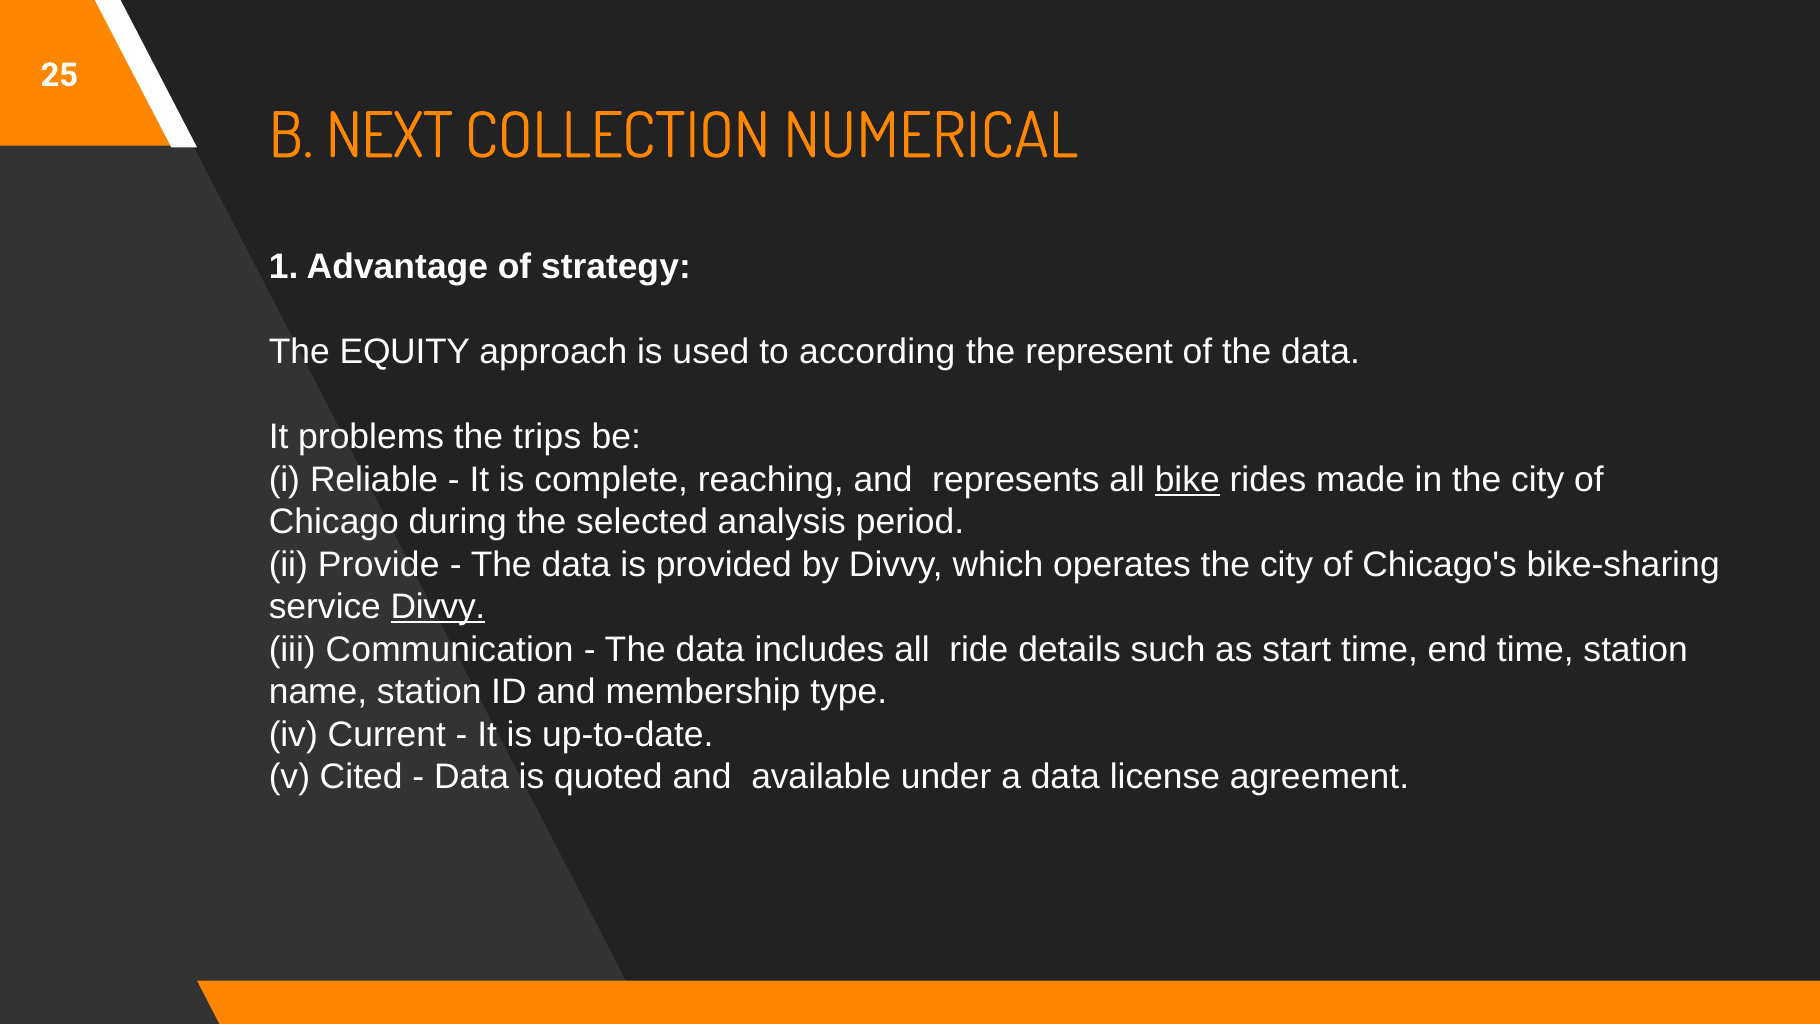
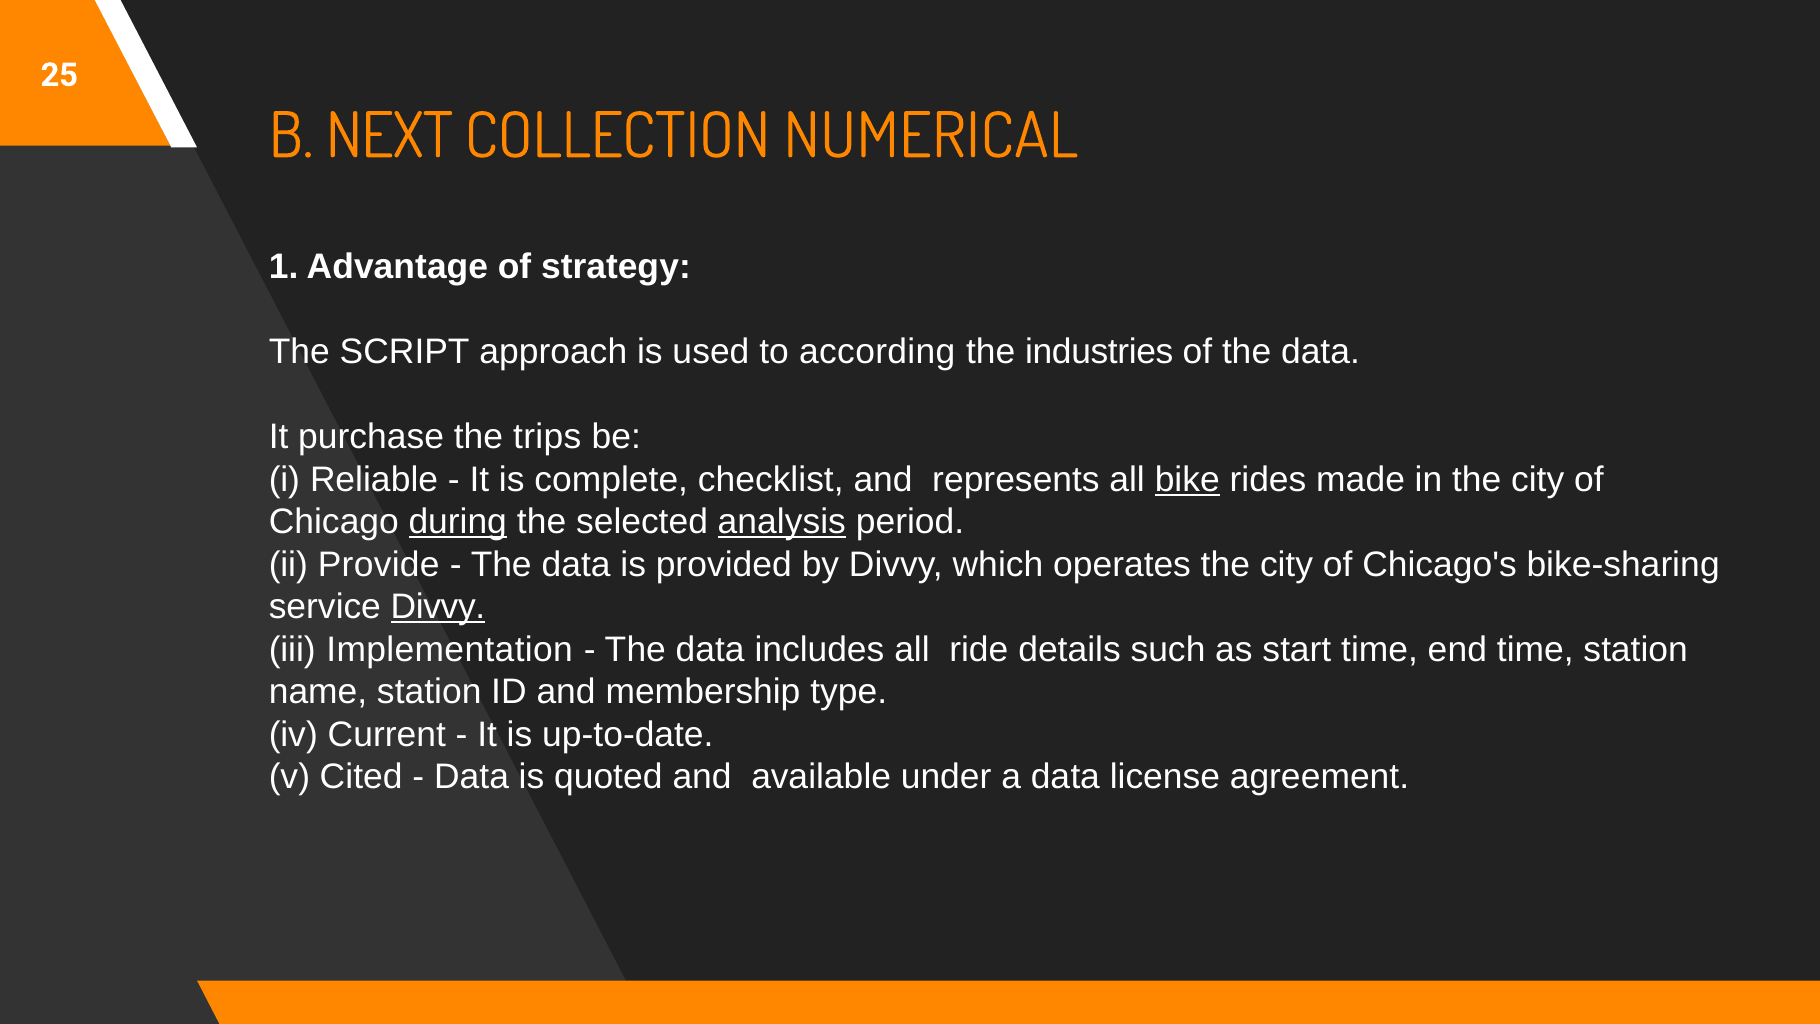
EQUITY: EQUITY -> SCRIPT
represent: represent -> industries
problems: problems -> purchase
reaching: reaching -> checklist
during underline: none -> present
analysis underline: none -> present
Communication: Communication -> Implementation
